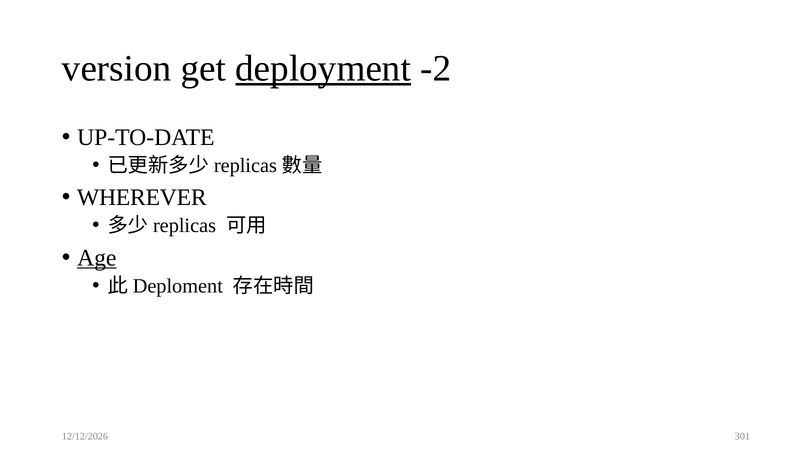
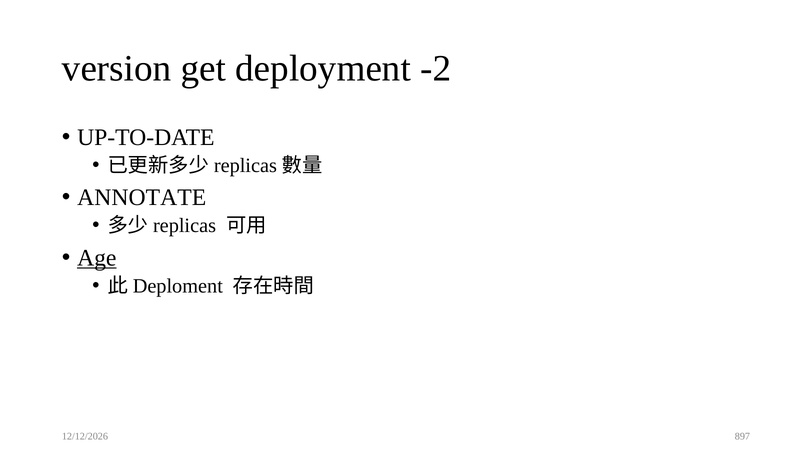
deployment underline: present -> none
WHEREVER: WHEREVER -> ANNOTATE
301: 301 -> 897
